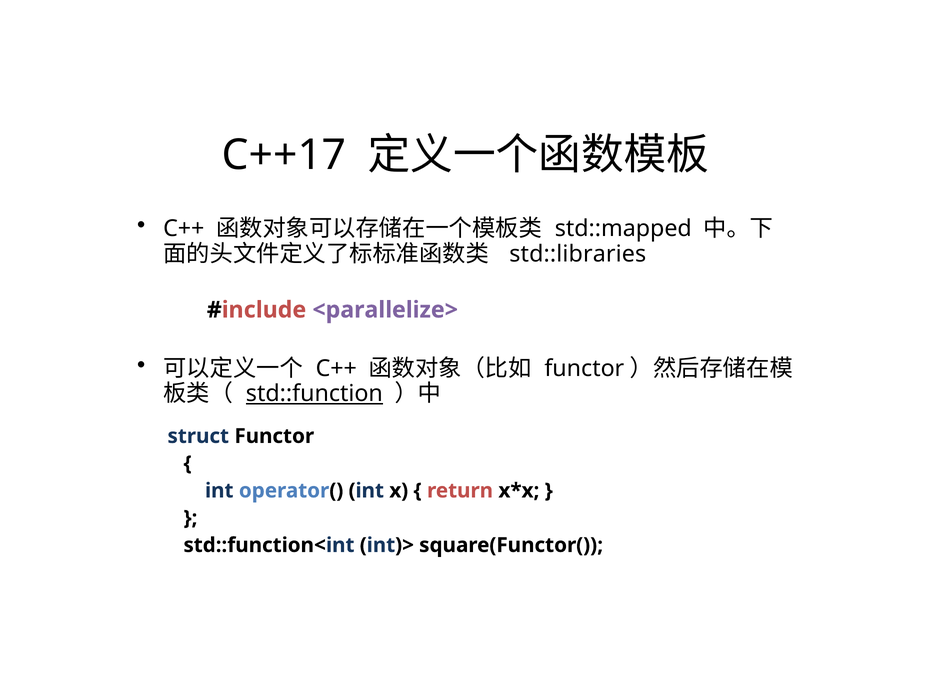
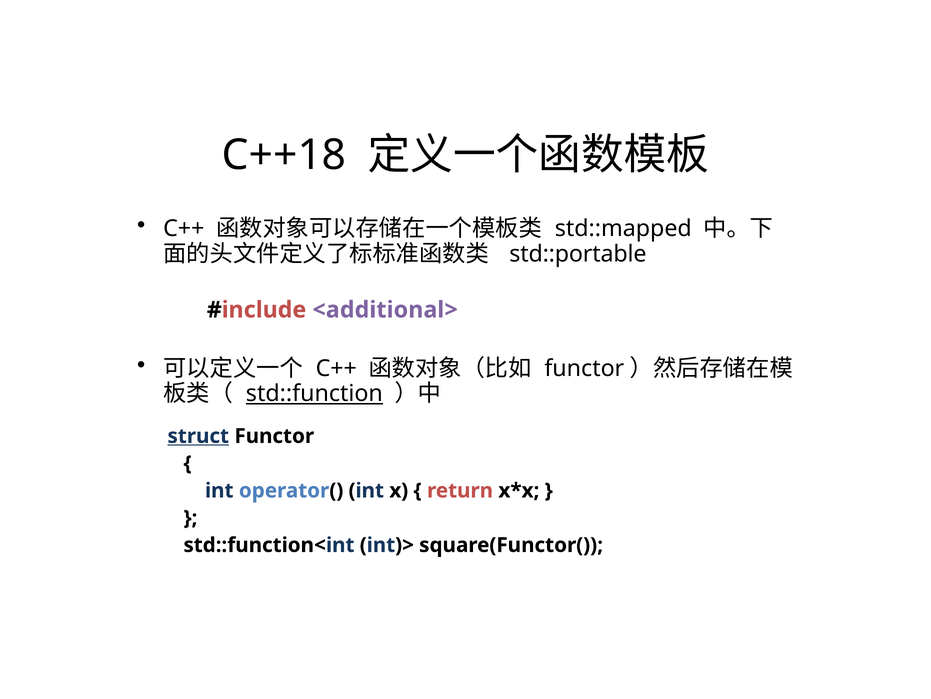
C++17: C++17 -> C++18
std::libraries: std::libraries -> std::portable
<parallelize>: <parallelize> -> <additional>
struct underline: none -> present
